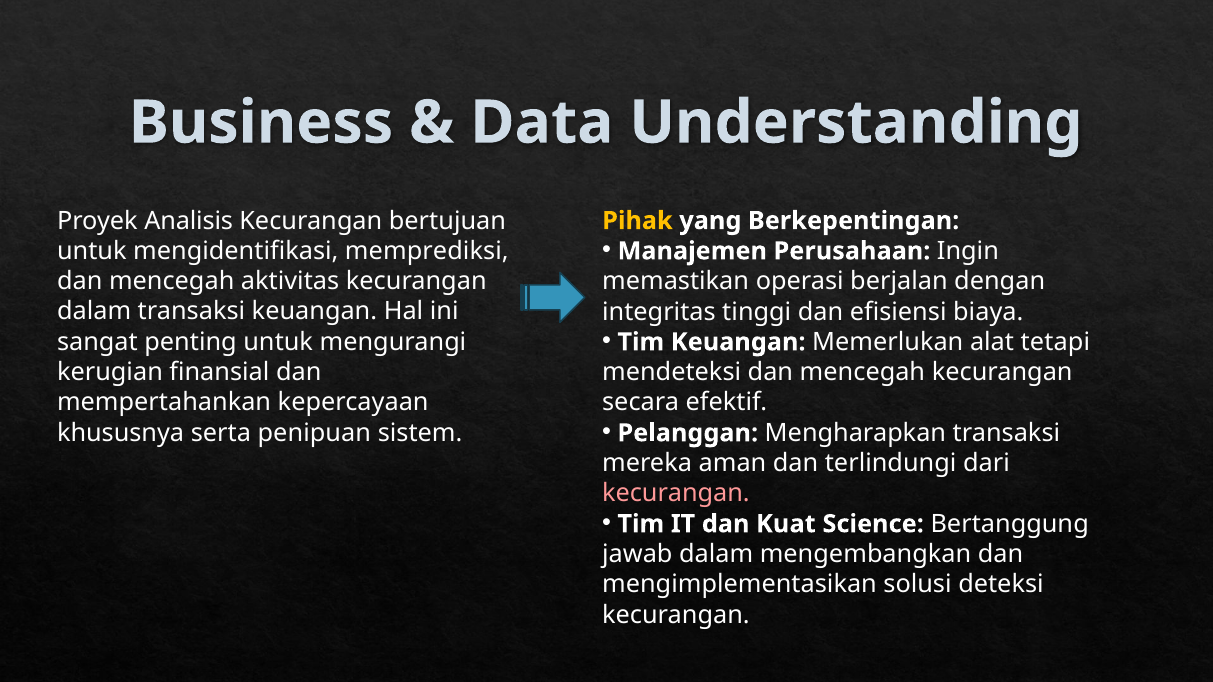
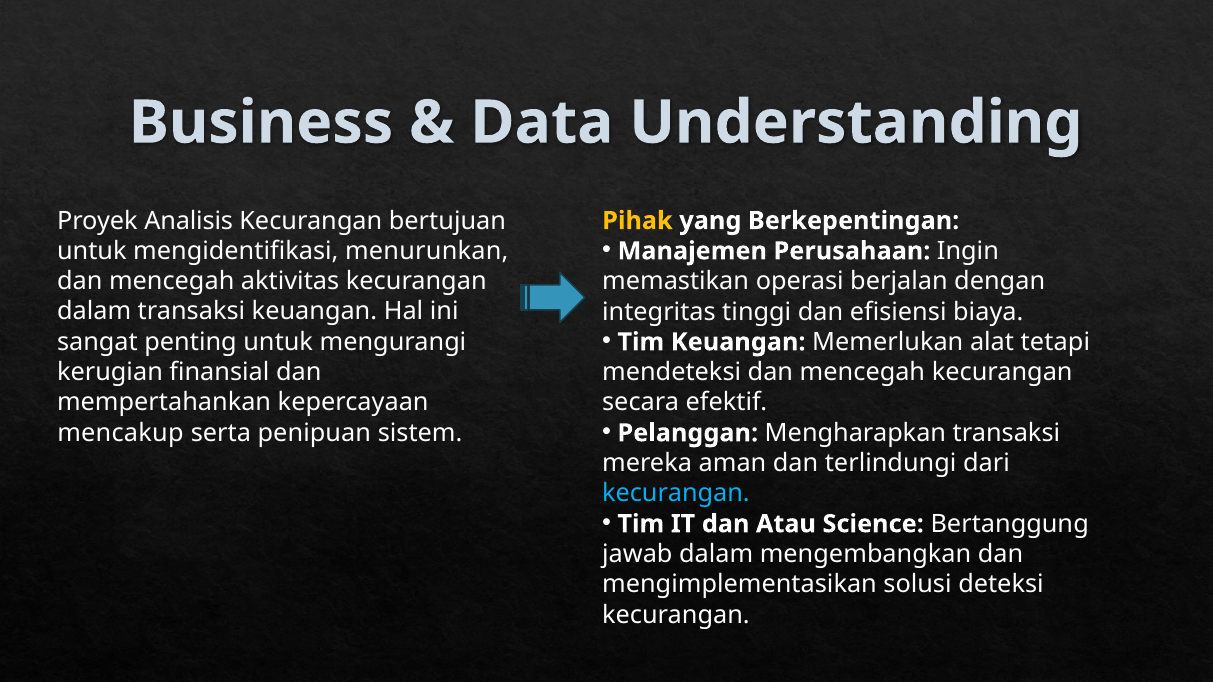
memprediksi: memprediksi -> menurunkan
khususnya: khususnya -> mencakup
kecurangan at (676, 494) colour: pink -> light blue
Kuat: Kuat -> Atau
